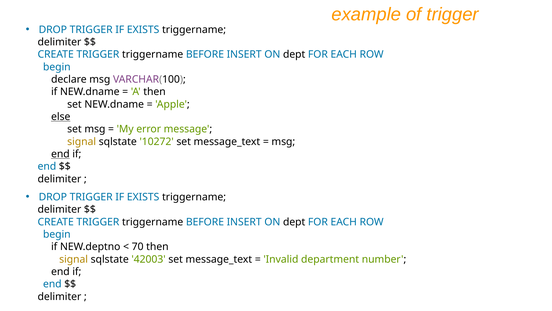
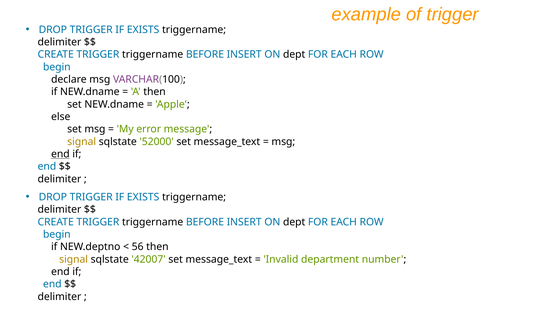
else underline: present -> none
10272: 10272 -> 52000
70: 70 -> 56
42003: 42003 -> 42007
